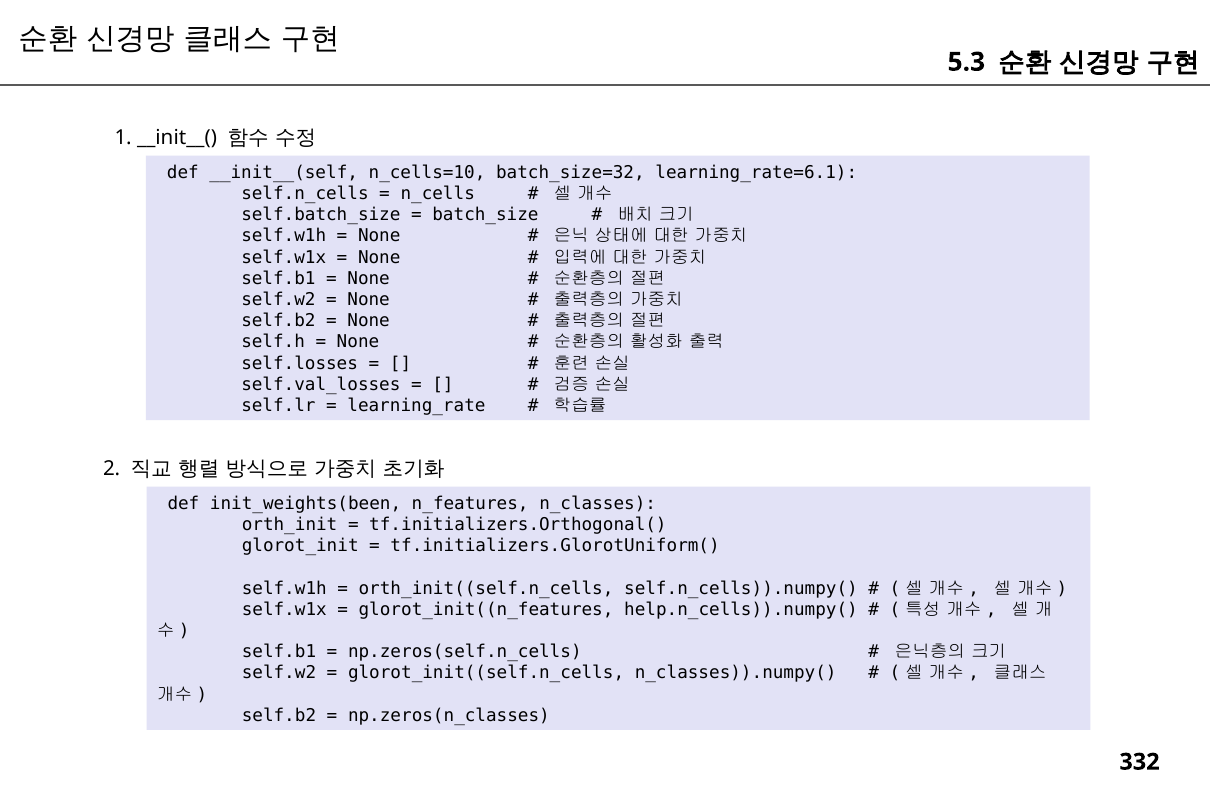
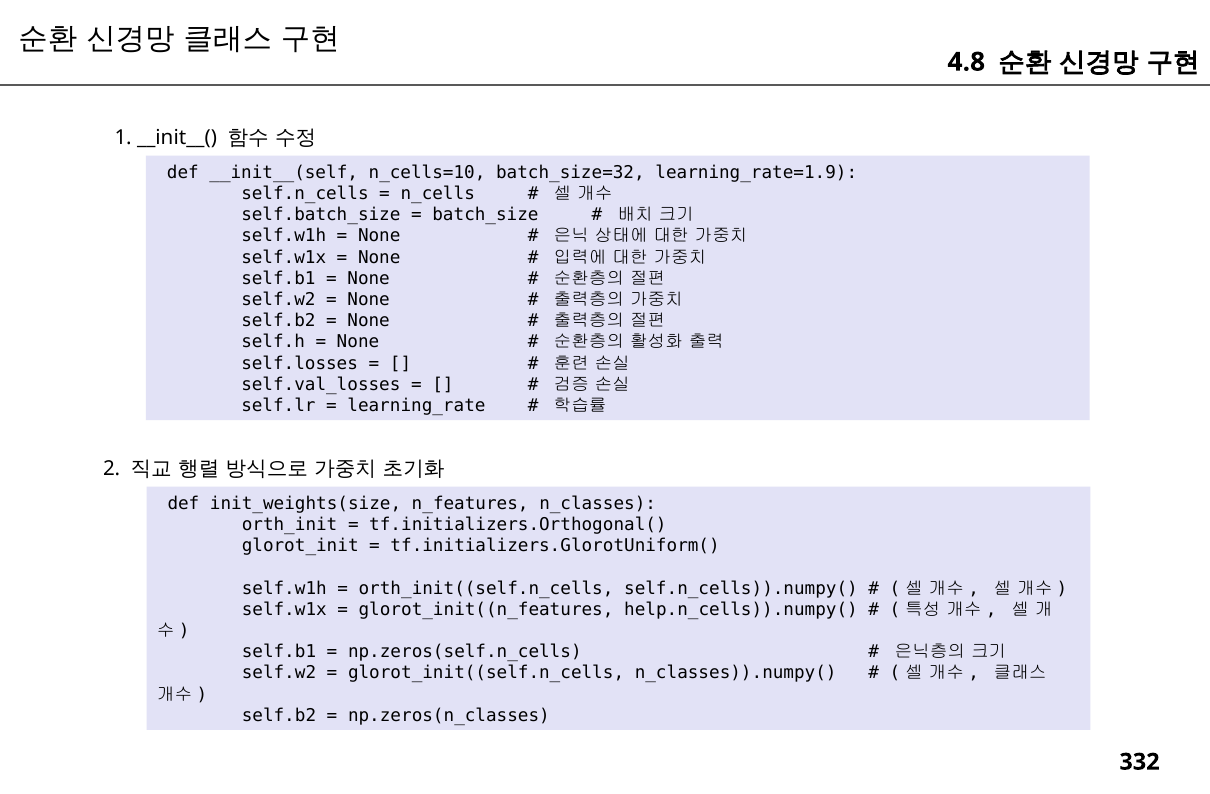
5.3: 5.3 -> 4.8
learning_rate=6.1: learning_rate=6.1 -> learning_rate=1.9
init_weights(been: init_weights(been -> init_weights(size
